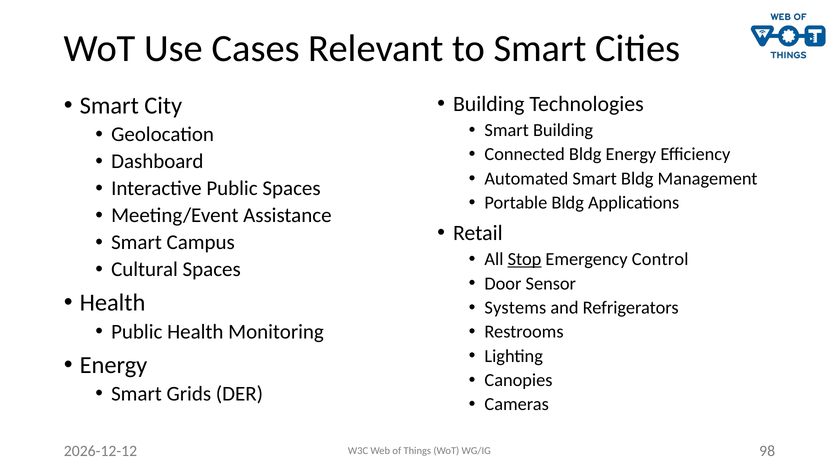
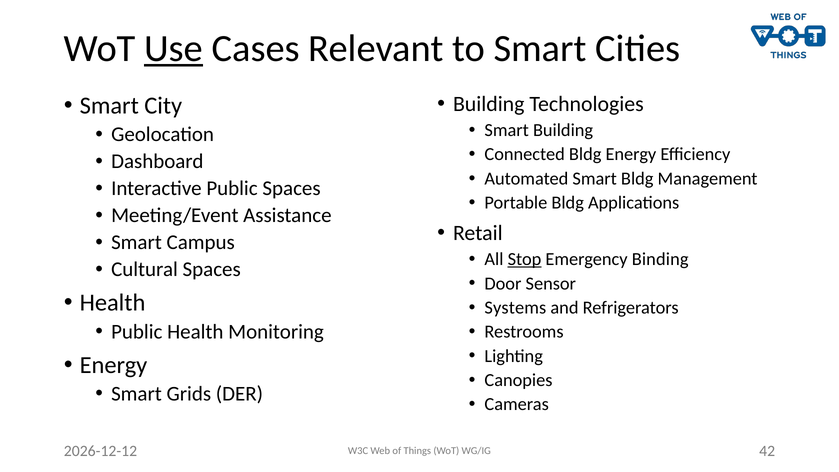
Use underline: none -> present
Control: Control -> Binding
98: 98 -> 42
